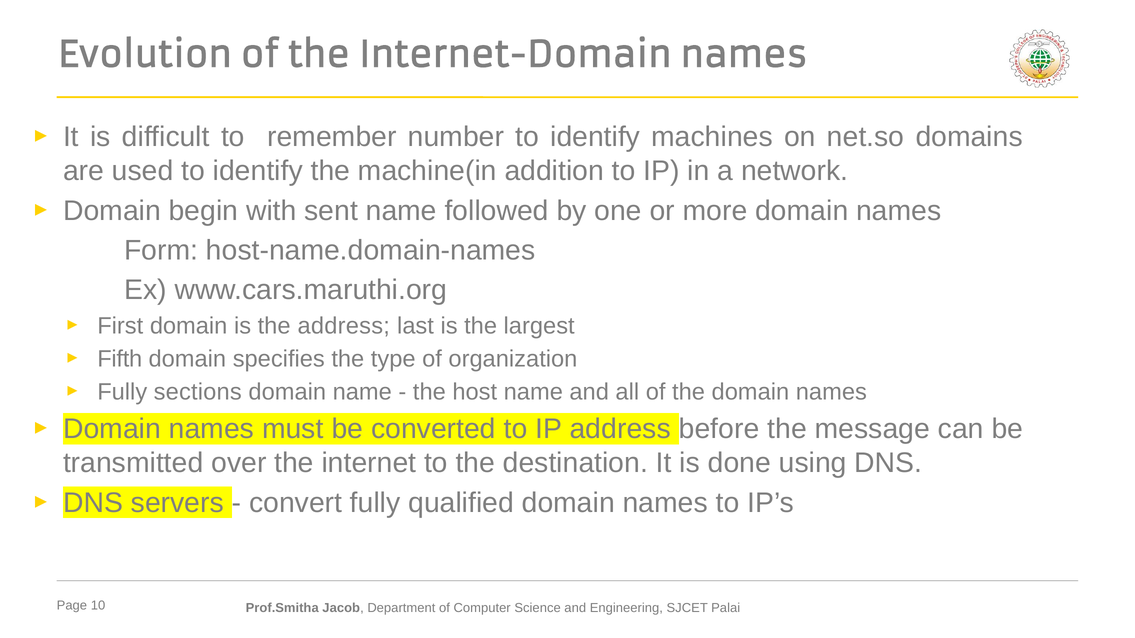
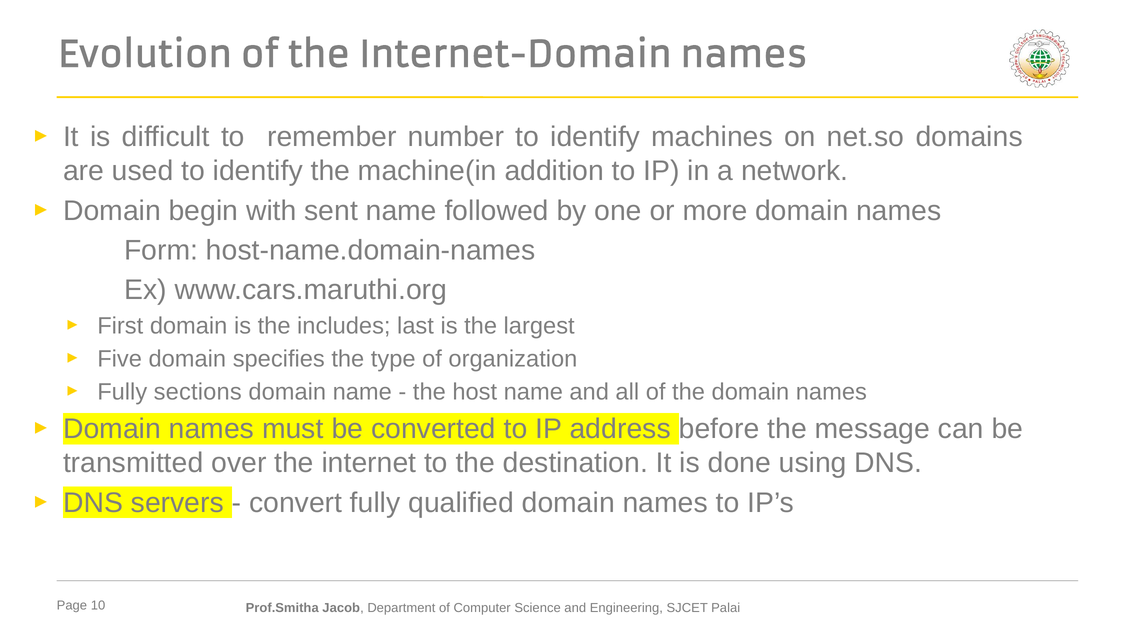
the address: address -> includes
Fifth: Fifth -> Five
